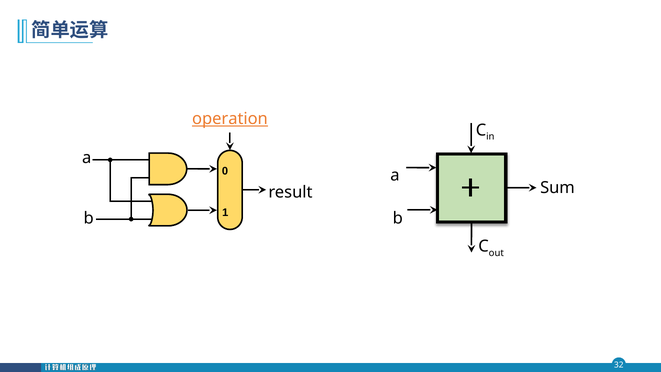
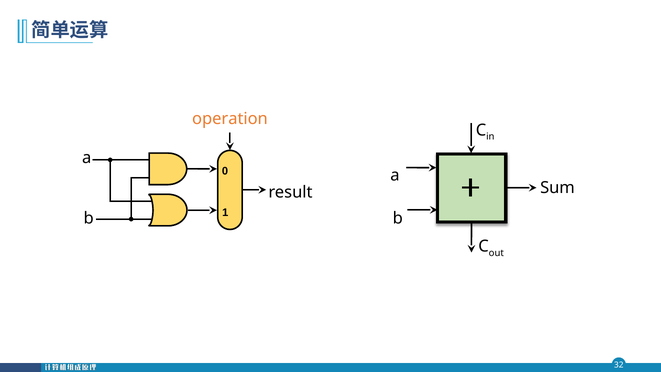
operation underline: present -> none
